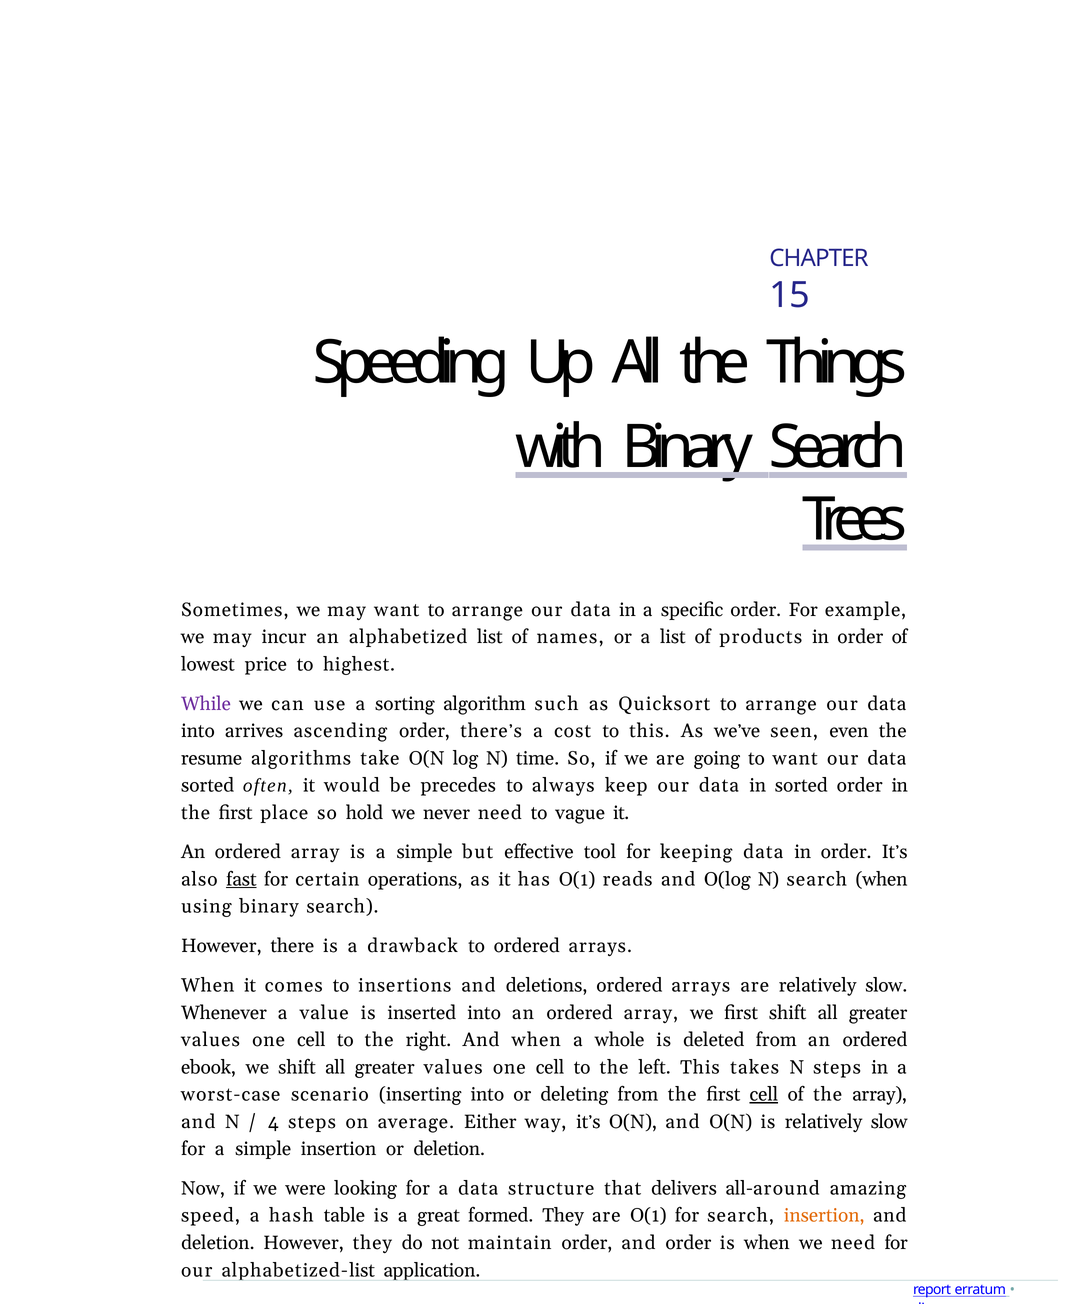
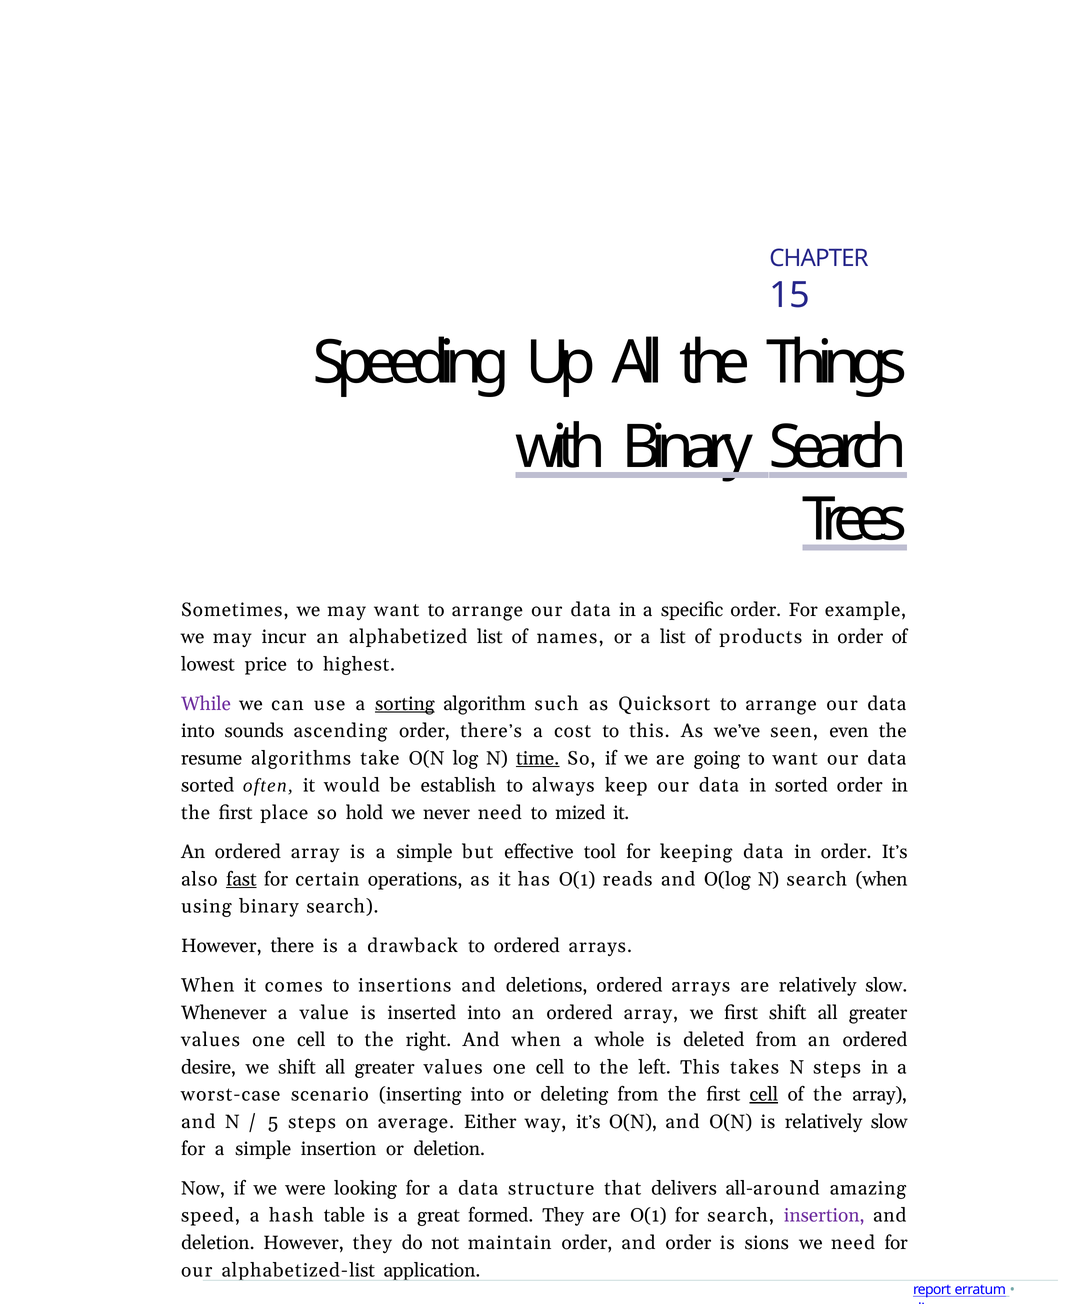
sorting underline: none -> present
arrives: arrives -> sounds
time underline: none -> present
precedes: precedes -> establish
vague: vague -> mized
ebook: ebook -> desire
4: 4 -> 5
insertion at (824, 1216) colour: orange -> purple
is when: when -> sions
